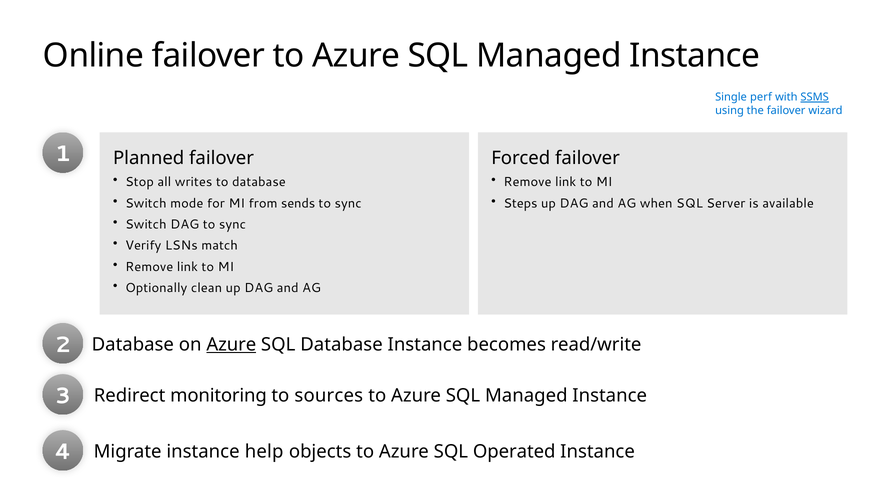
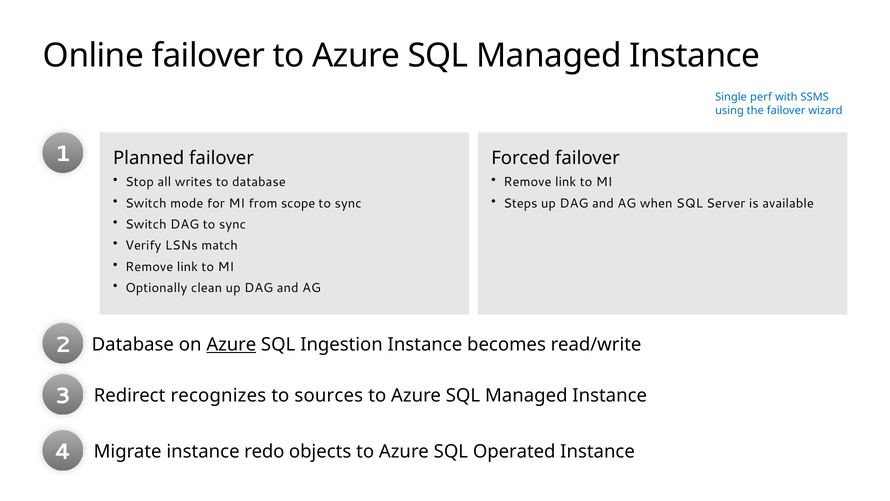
SSMS underline: present -> none
sends: sends -> scope
SQL Database: Database -> Ingestion
monitoring: monitoring -> recognizes
help: help -> redo
